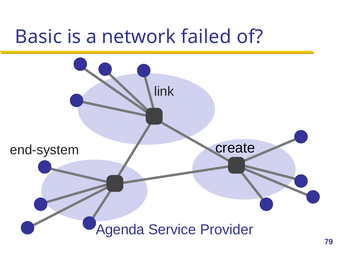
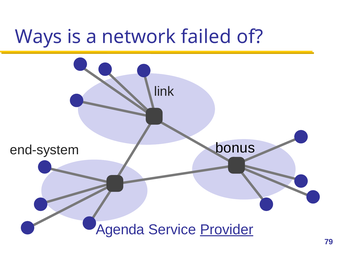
Basic: Basic -> Ways
create: create -> bonus
Provider underline: none -> present
